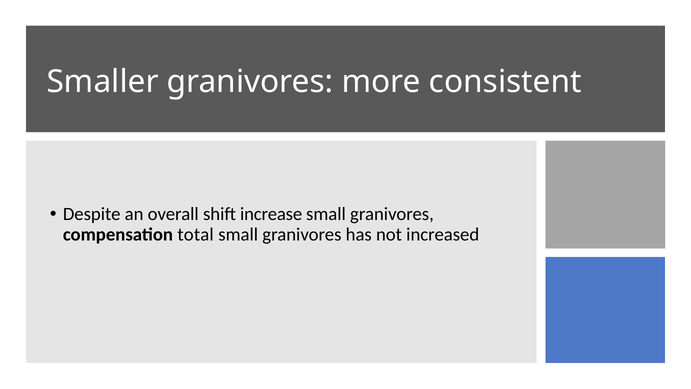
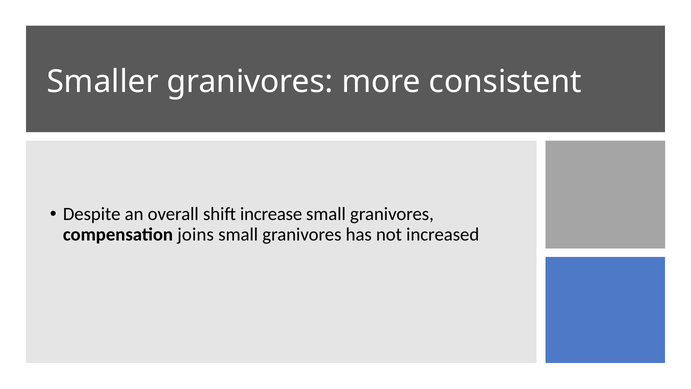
total: total -> joins
